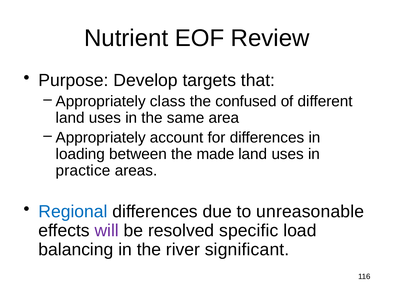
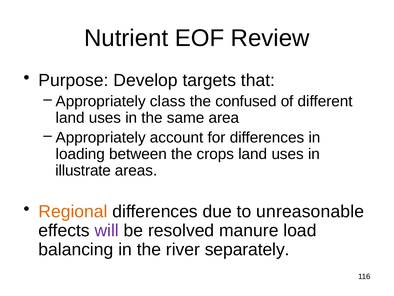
made: made -> crops
practice: practice -> illustrate
Regional colour: blue -> orange
specific: specific -> manure
significant: significant -> separately
